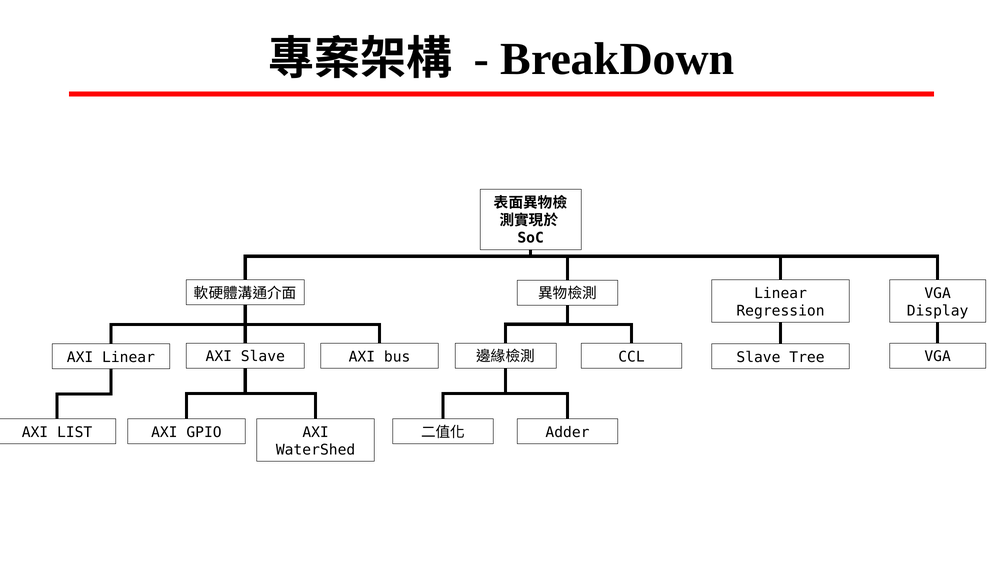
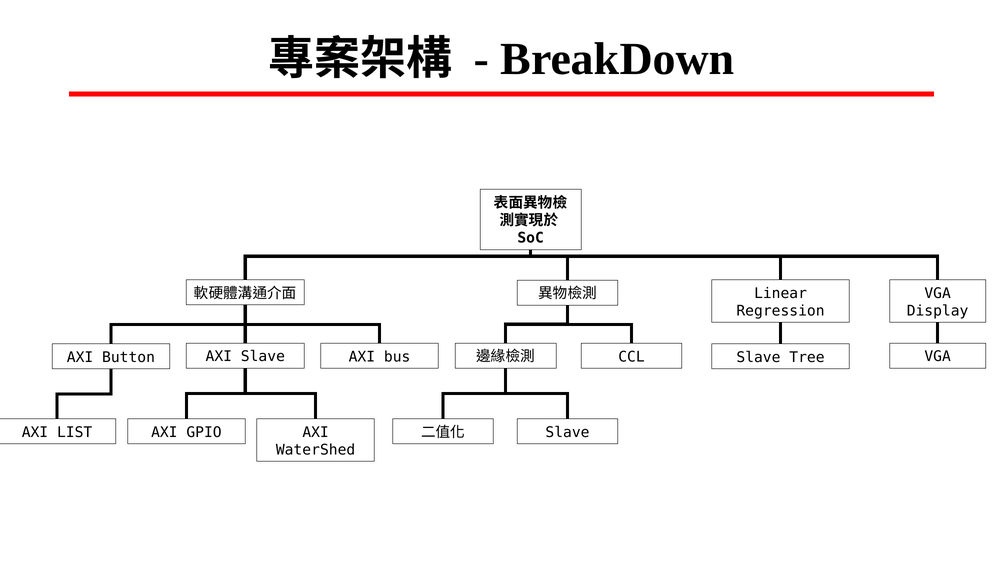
AXI Linear: Linear -> Button
Adder at (568, 433): Adder -> Slave
